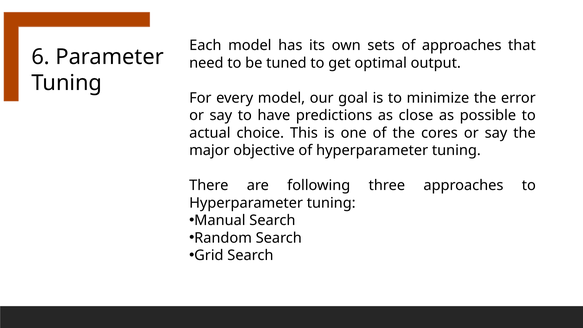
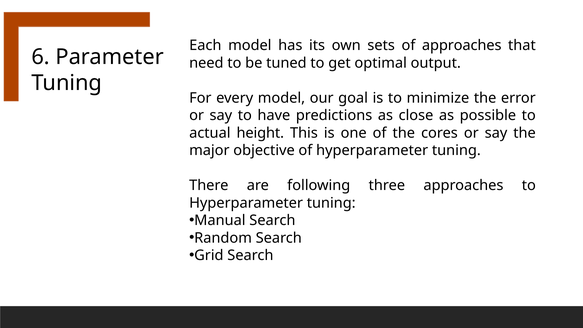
choice: choice -> height
